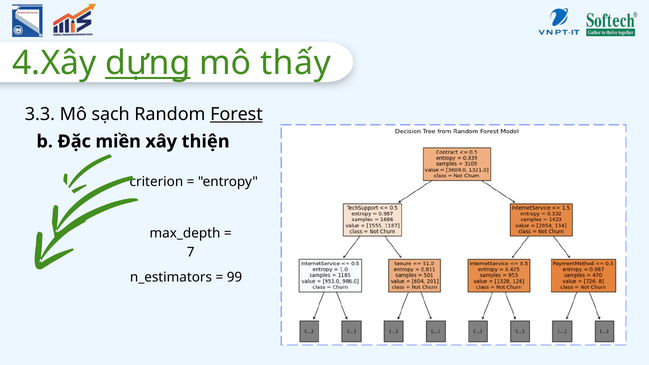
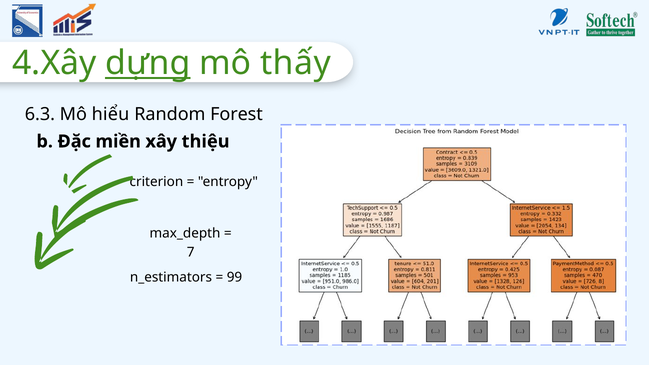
3.3: 3.3 -> 6.3
sạch: sạch -> hiểu
Forest underline: present -> none
thiện: thiện -> thiệu
